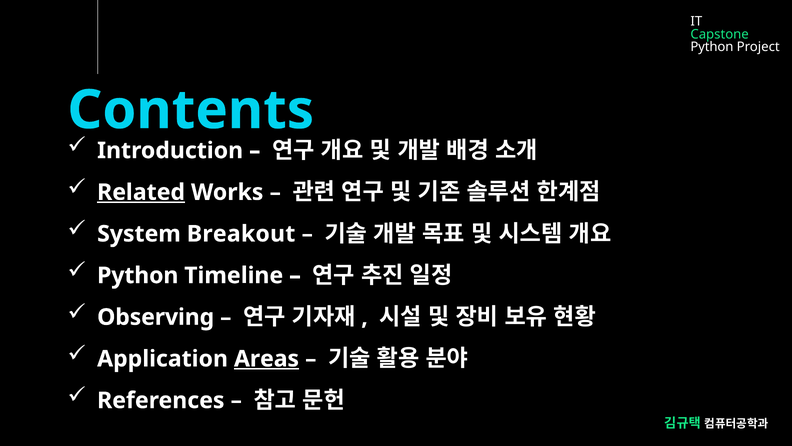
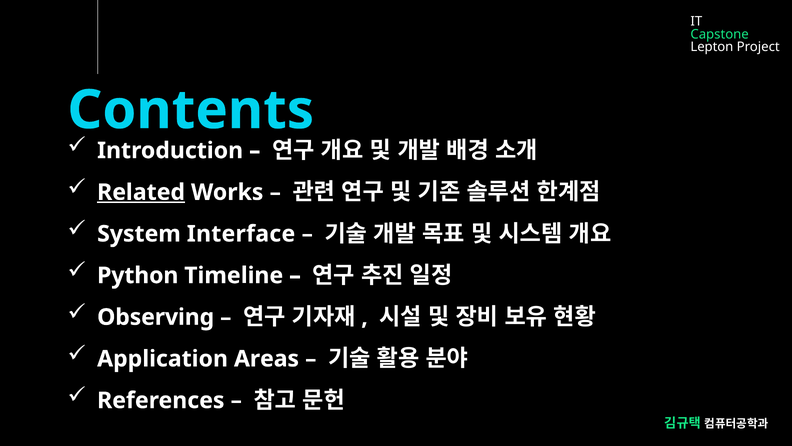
Python at (712, 47): Python -> Lepton
Breakout: Breakout -> Interface
Areas underline: present -> none
